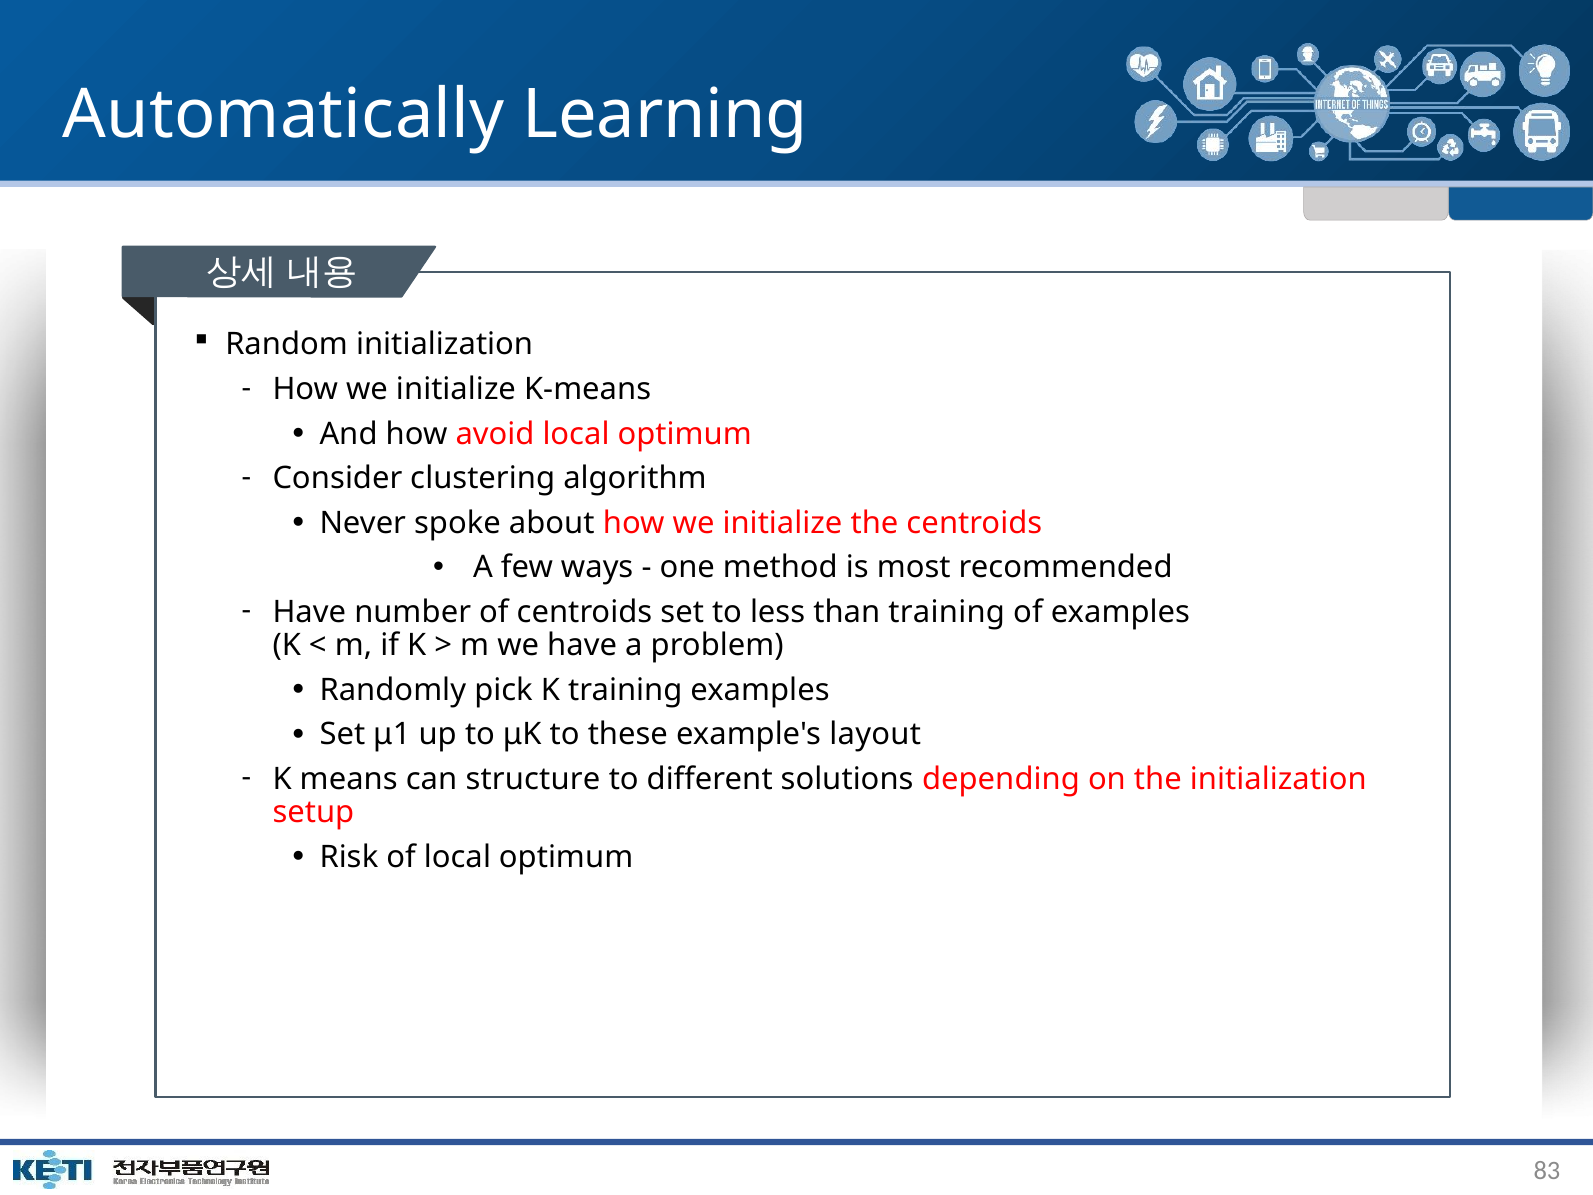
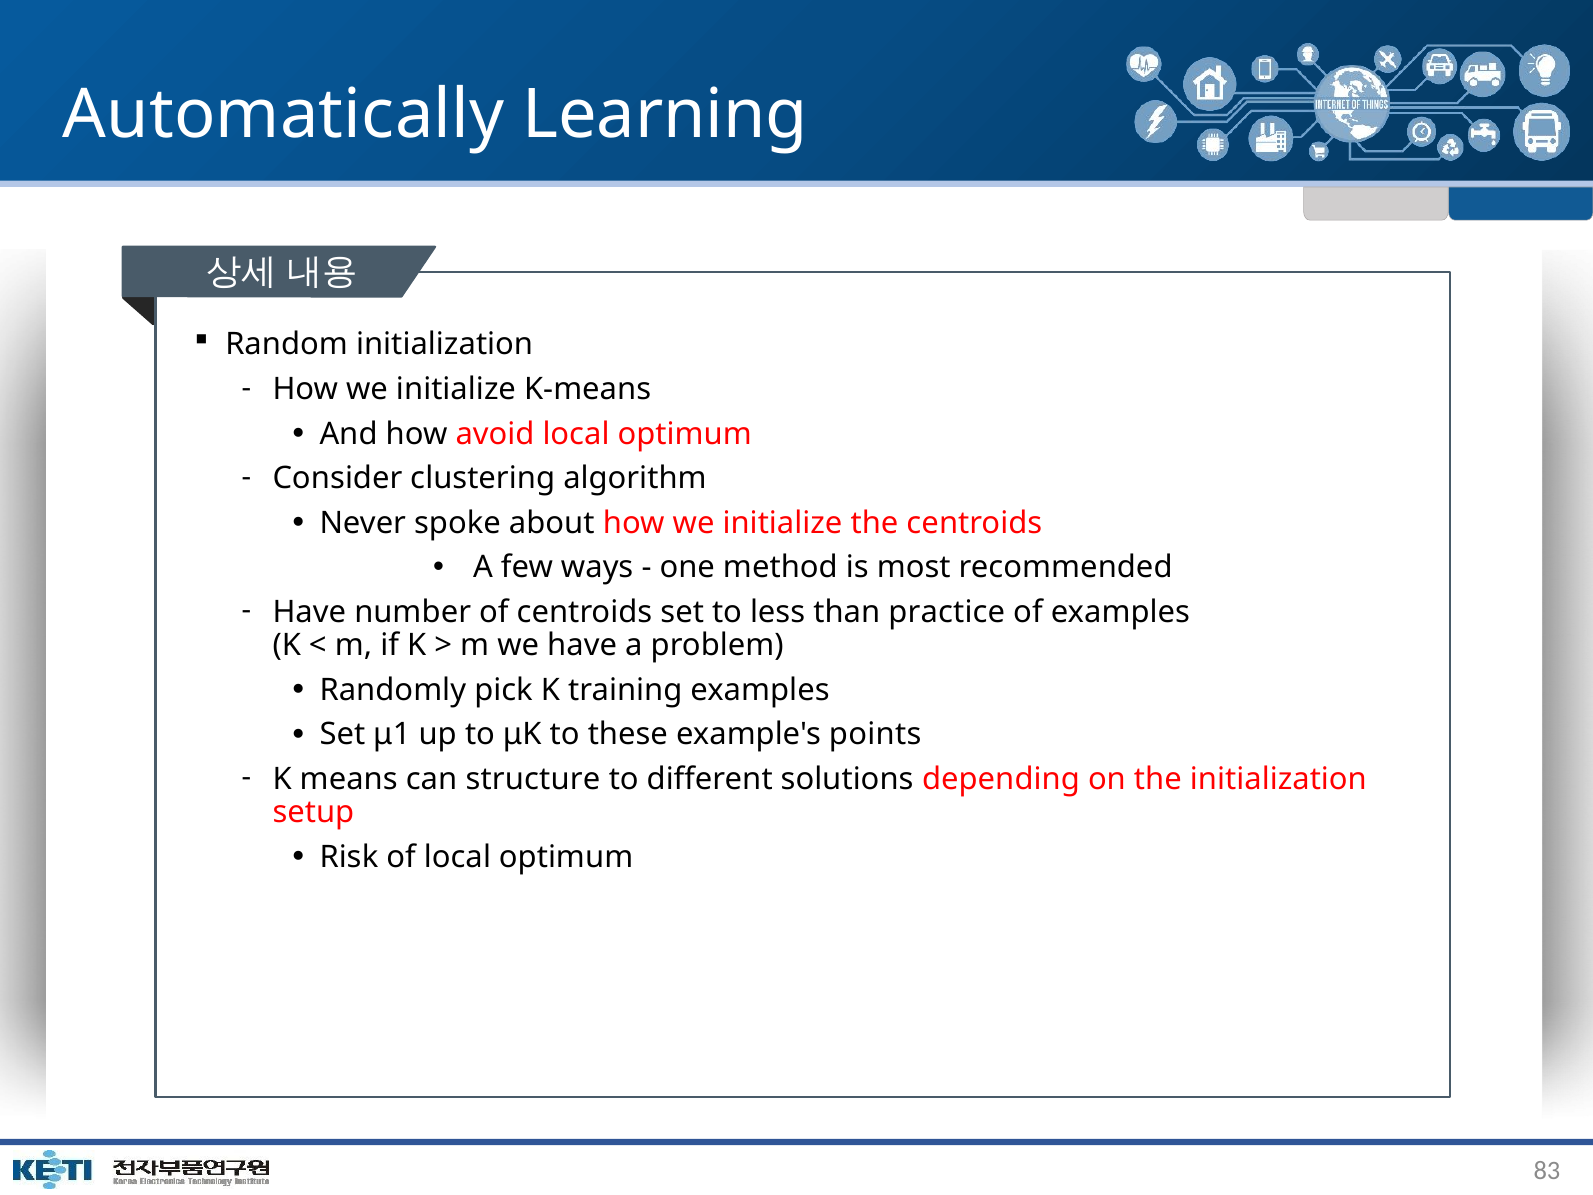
than training: training -> practice
layout: layout -> points
